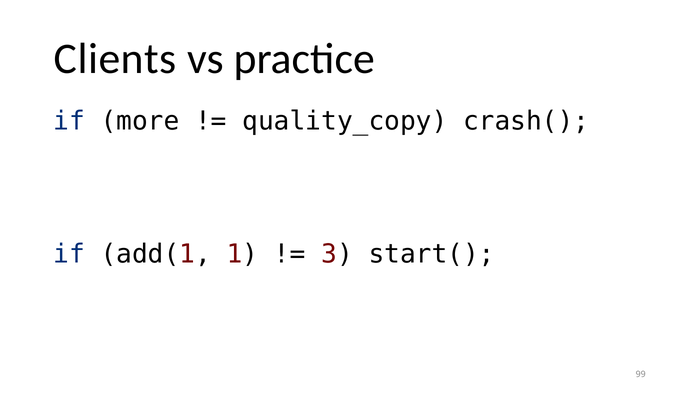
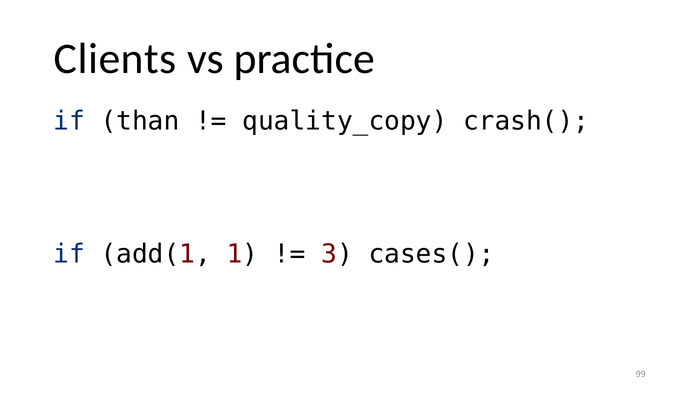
more: more -> than
start(: start( -> cases(
